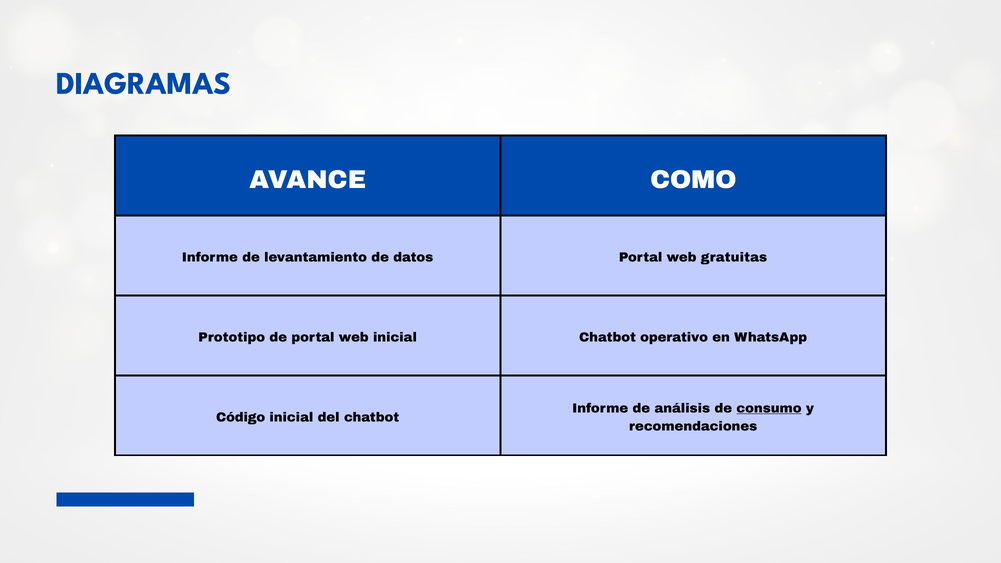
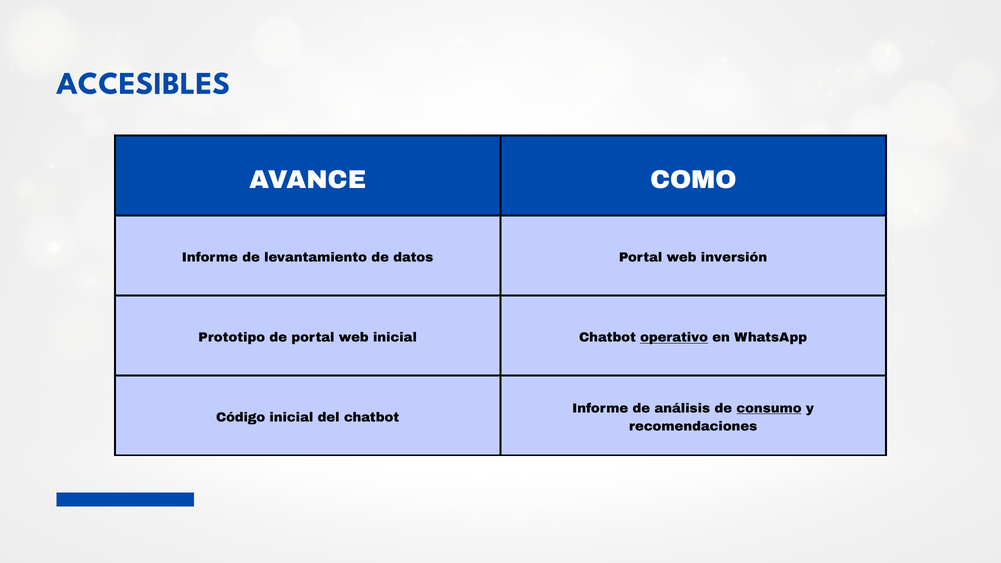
DIAGRAMAS: DIAGRAMAS -> ACCESIBLES
gratuitas: gratuitas -> inversión
operativo underline: none -> present
